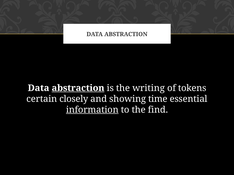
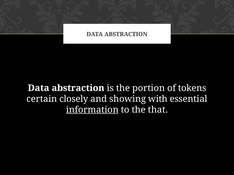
abstraction at (78, 88) underline: present -> none
writing: writing -> portion
time: time -> with
find: find -> that
